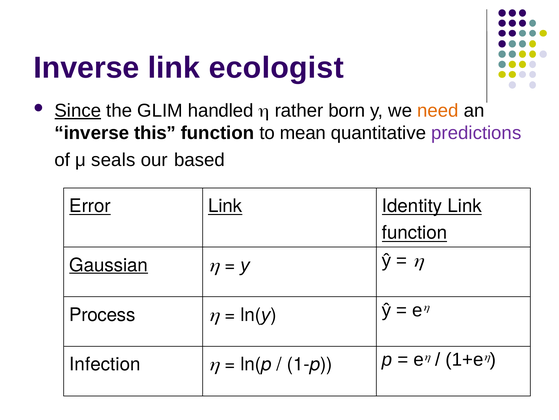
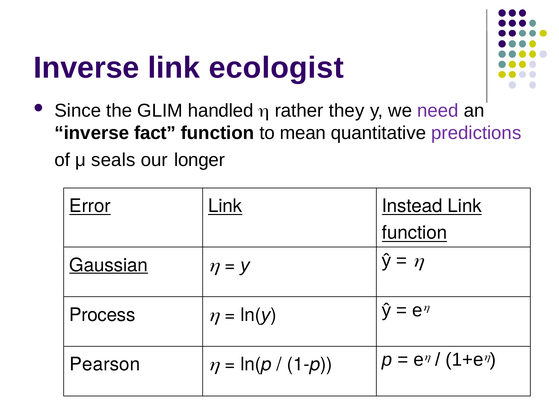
Since underline: present -> none
born: born -> they
need colour: orange -> purple
this: this -> fact
based: based -> longer
Identity: Identity -> Instead
Infection: Infection -> Pearson
